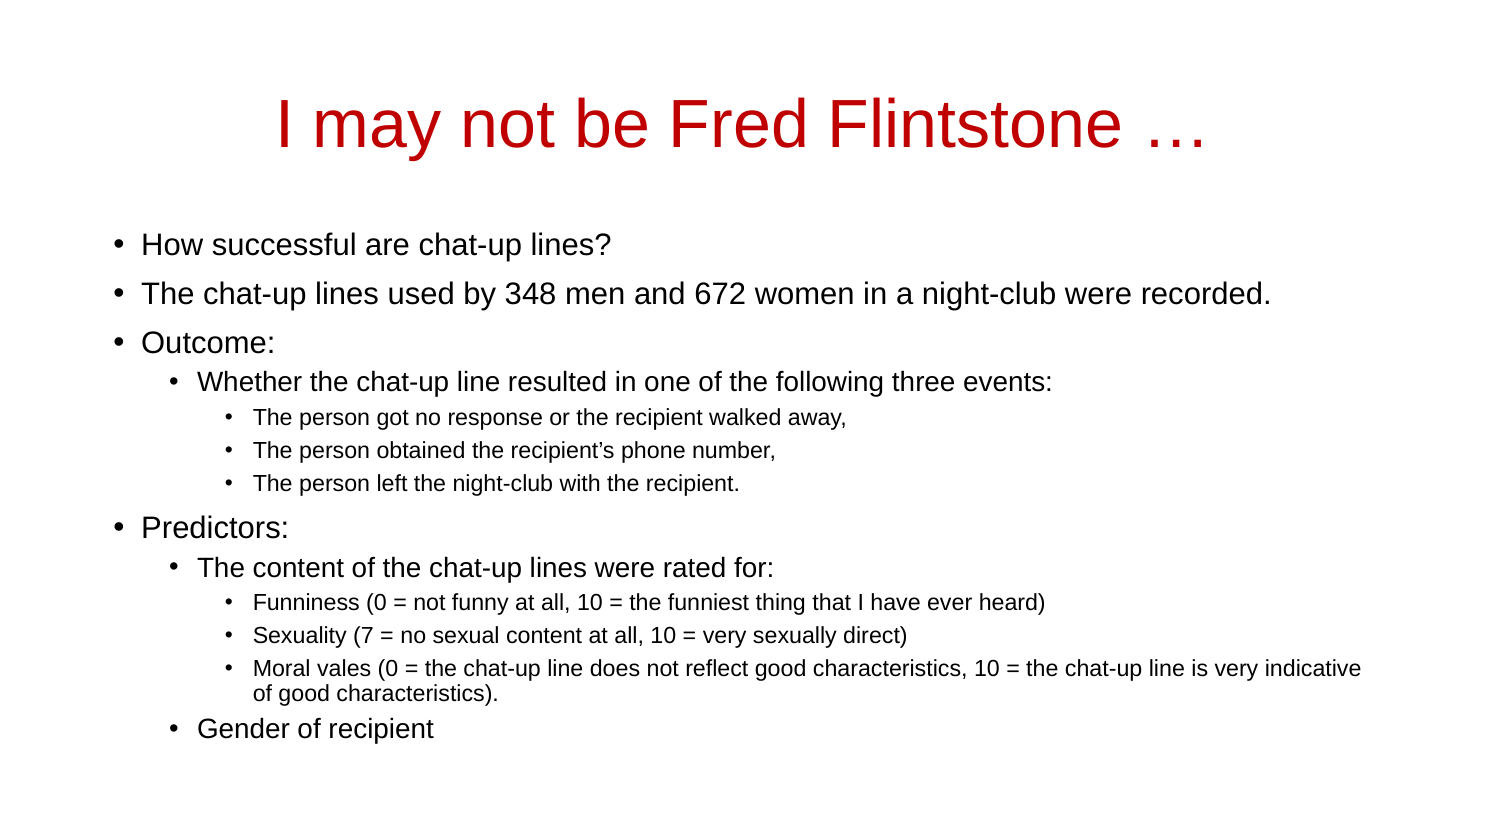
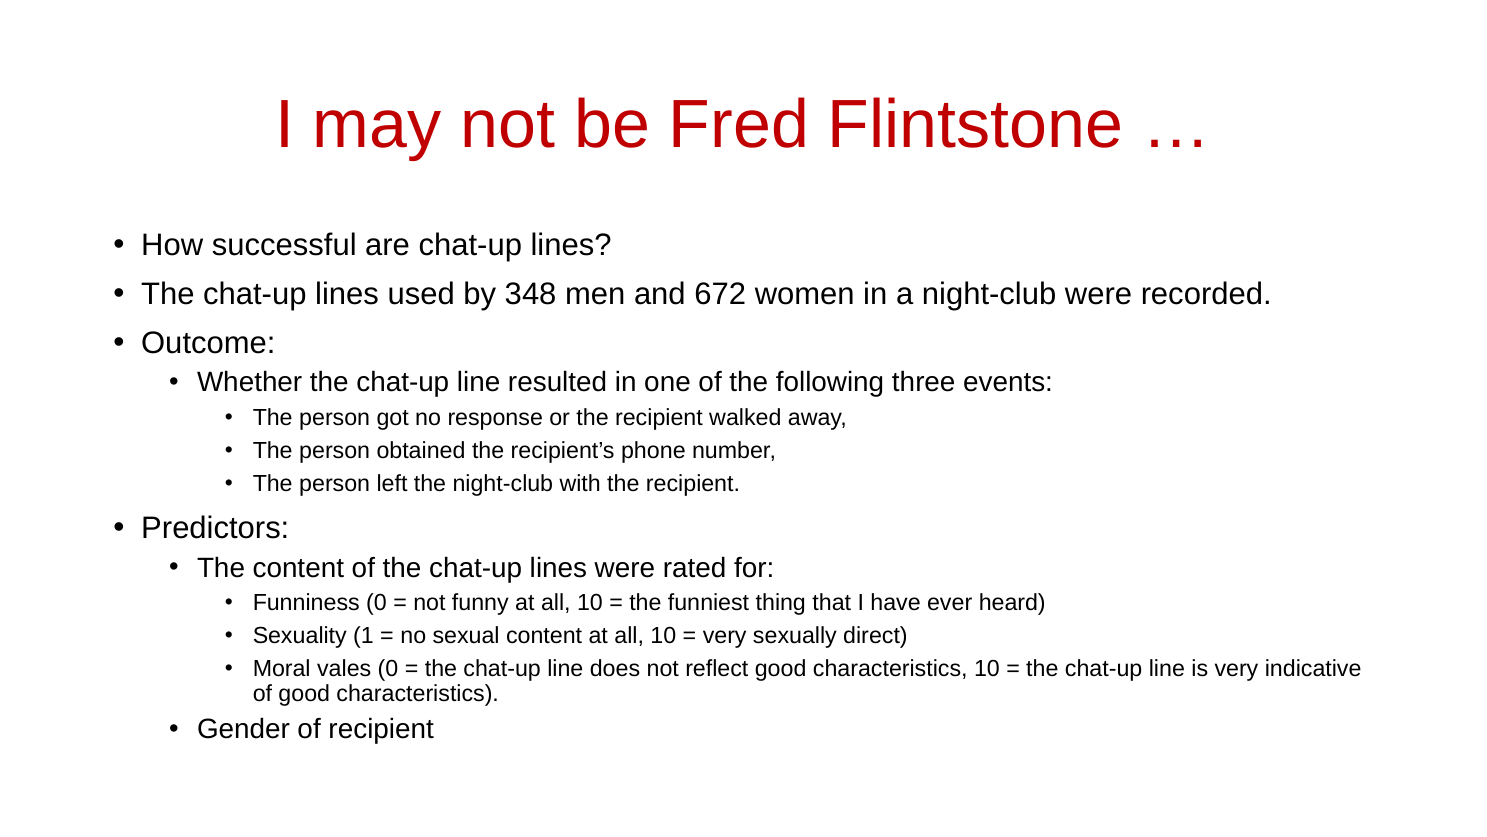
7: 7 -> 1
